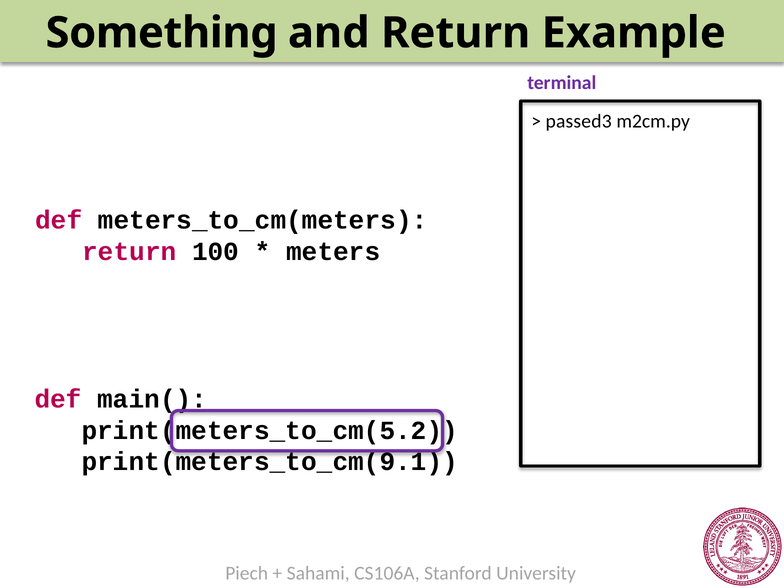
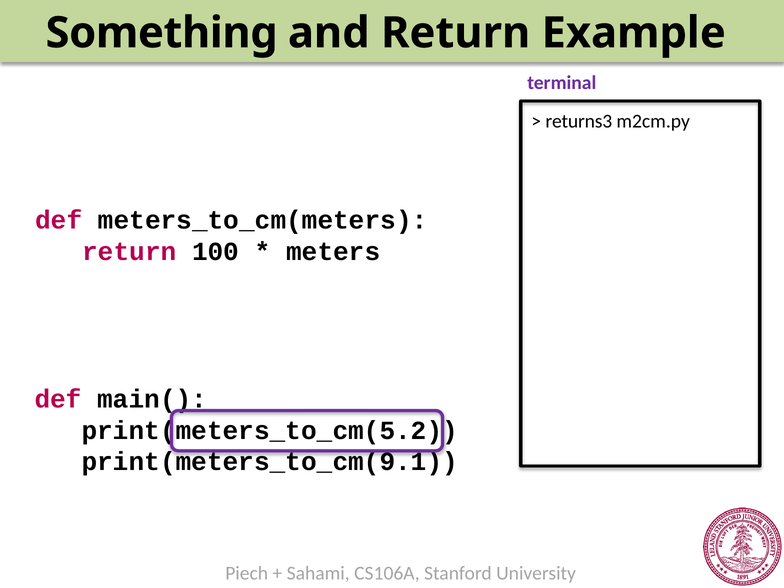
passed3: passed3 -> returns3
